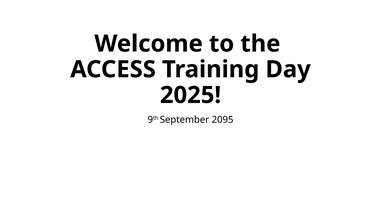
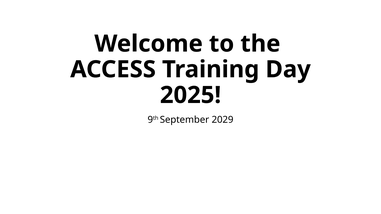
2095: 2095 -> 2029
